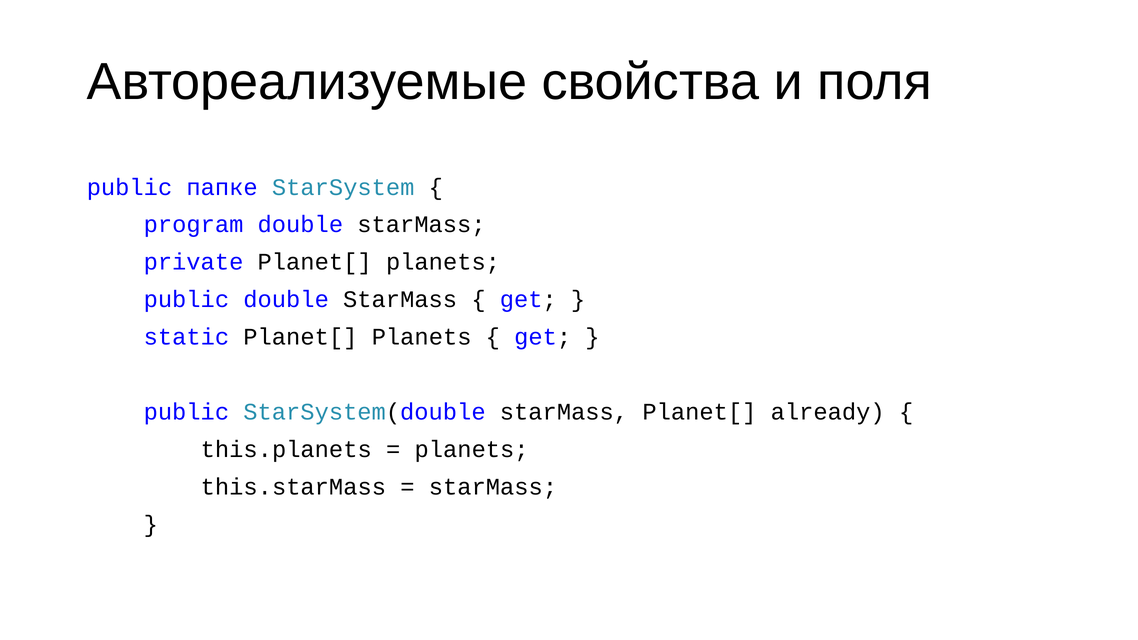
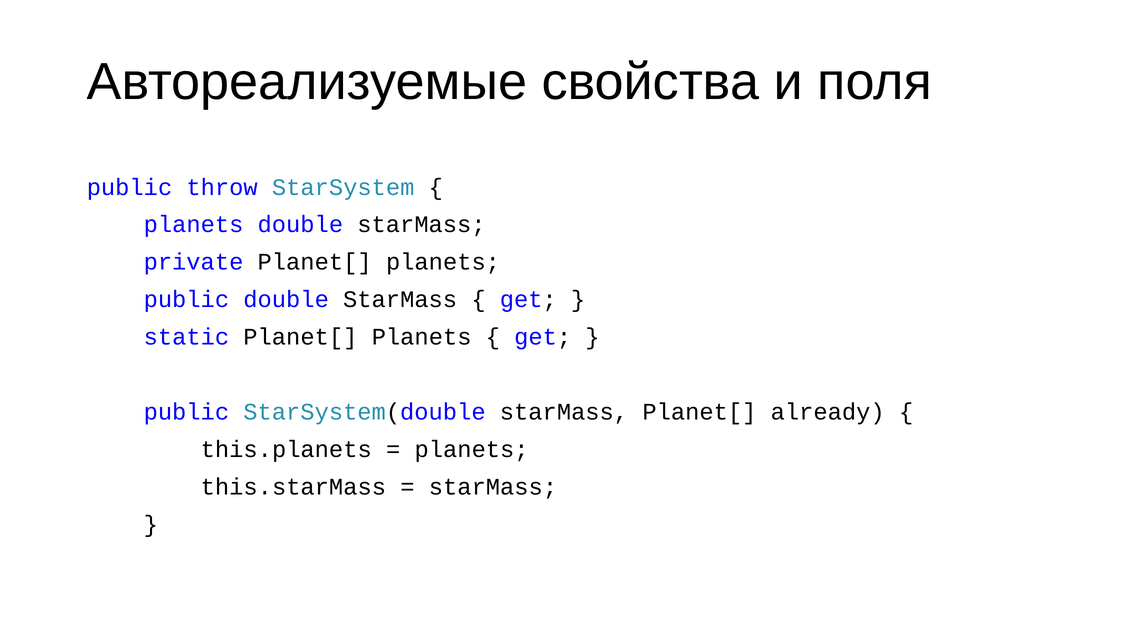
папке: папке -> throw
program at (194, 225): program -> planets
